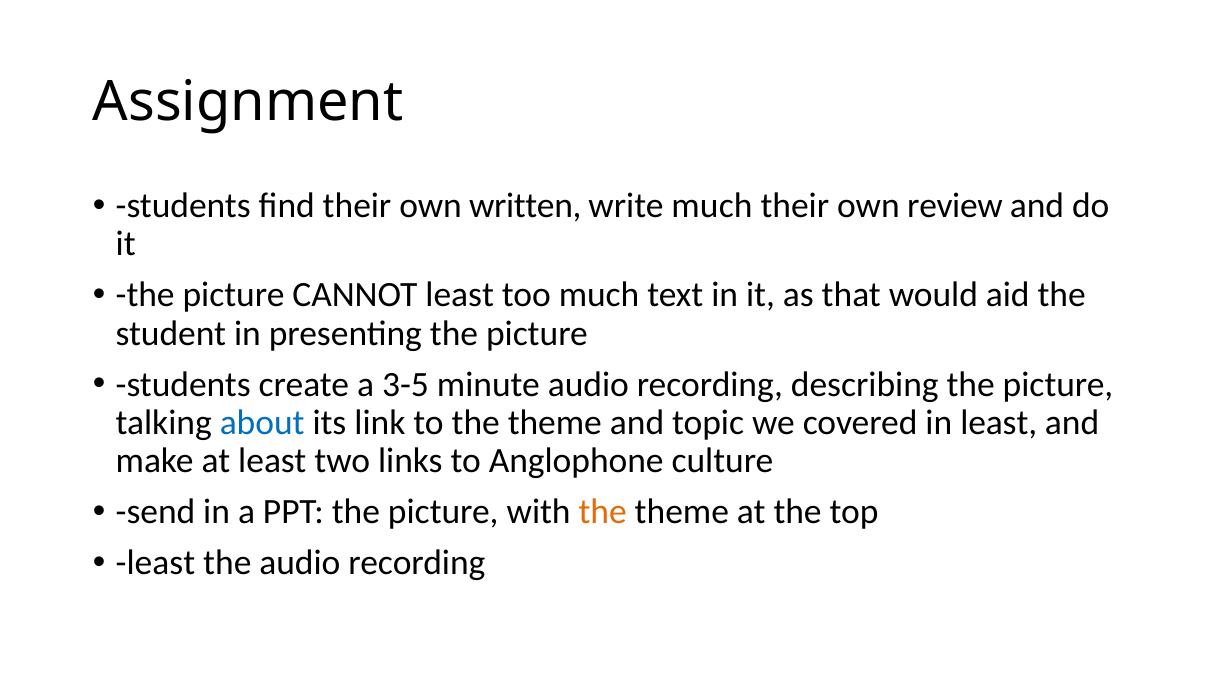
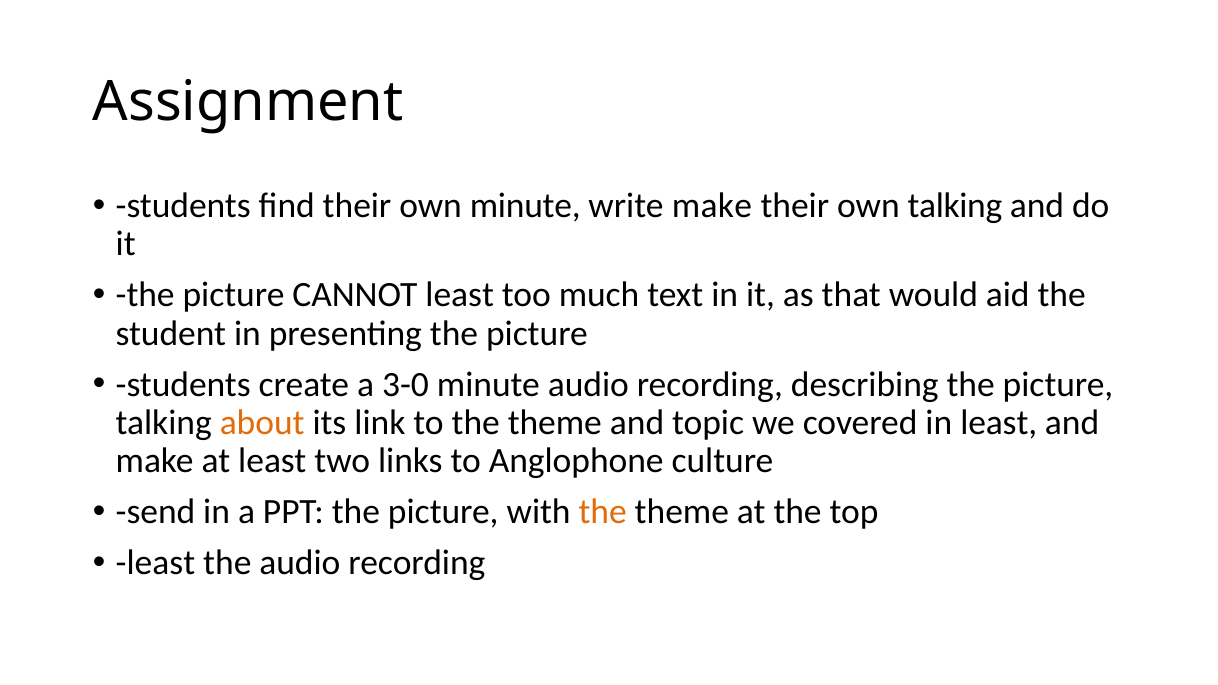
own written: written -> minute
write much: much -> make
own review: review -> talking
3-5: 3-5 -> 3-0
about colour: blue -> orange
